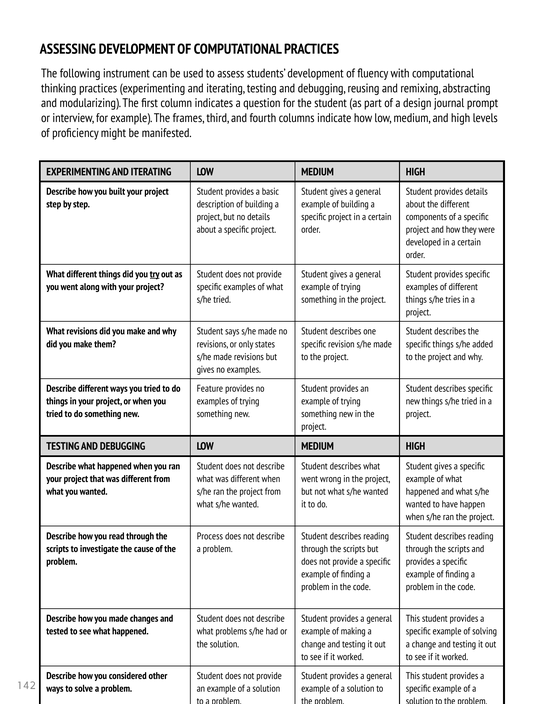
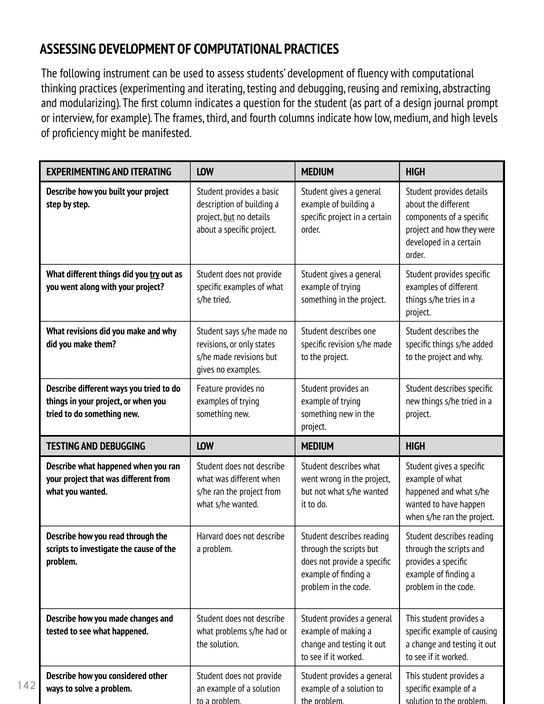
but at (229, 217) underline: none -> present
Process: Process -> Harvard
solving: solving -> causing
